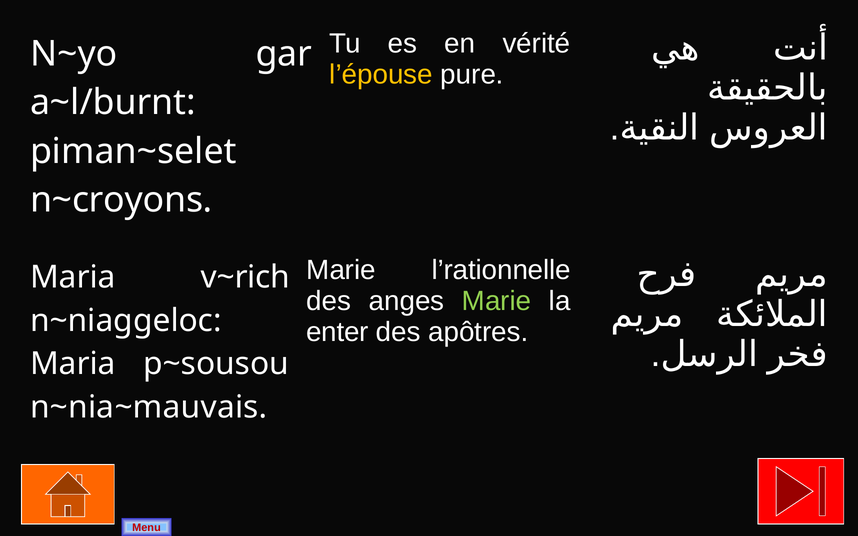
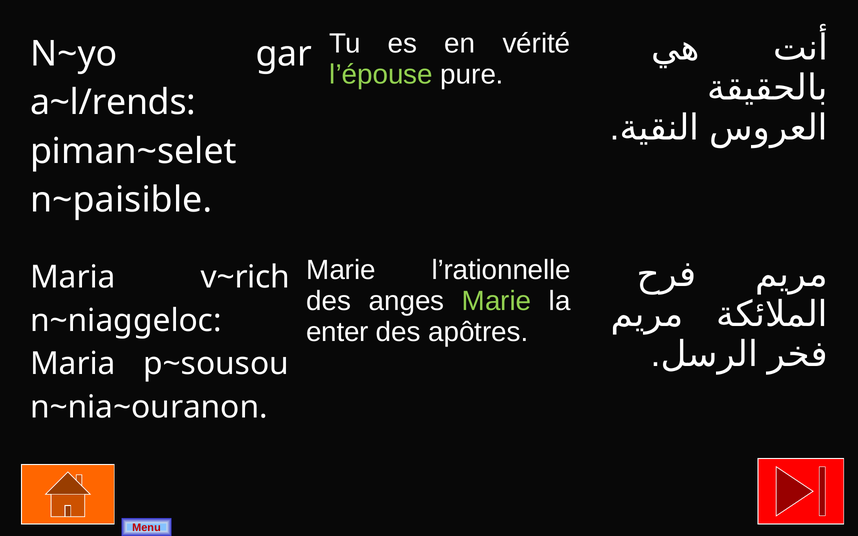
l’épouse colour: yellow -> light green
a~l/burnt: a~l/burnt -> a~l/rends
n~croyons: n~croyons -> n~paisible
n~nia~mauvais: n~nia~mauvais -> n~nia~ouranon
